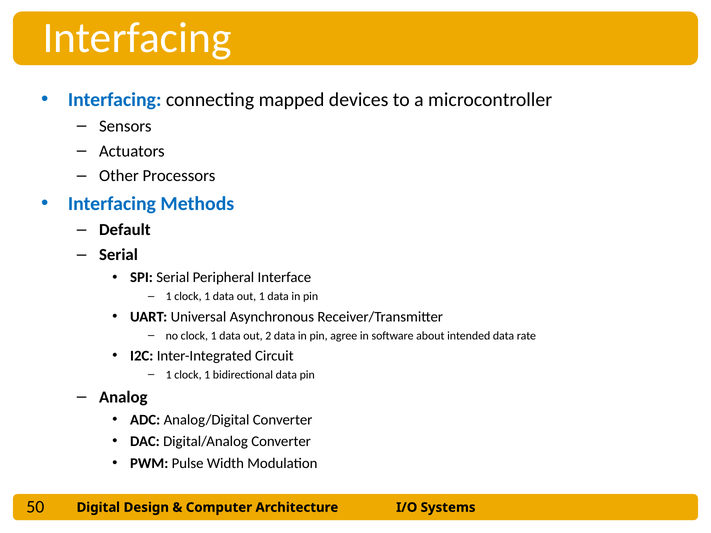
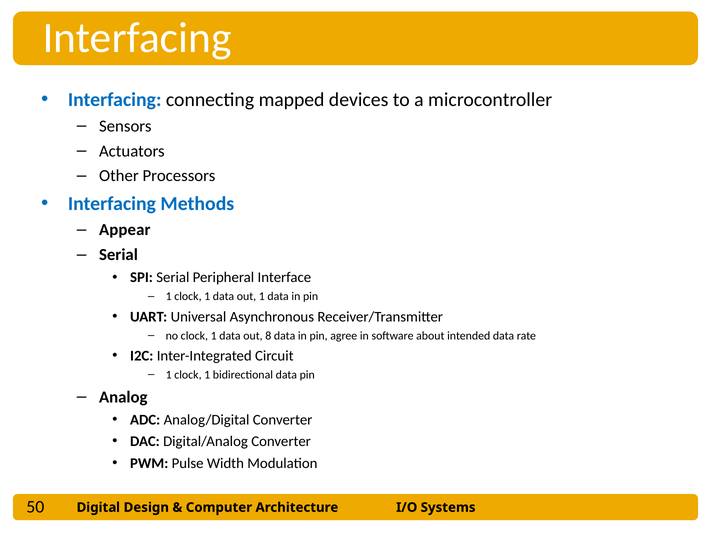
Default: Default -> Appear
2: 2 -> 8
